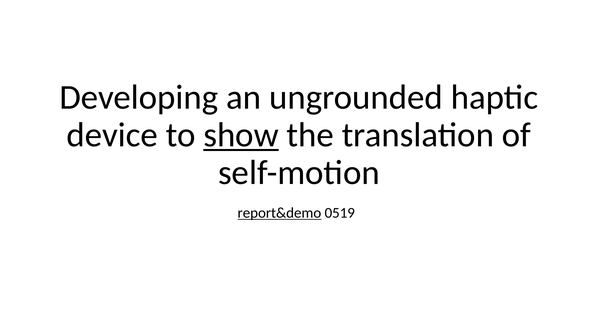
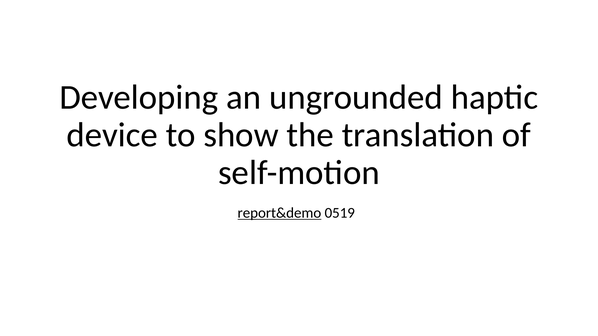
show underline: present -> none
